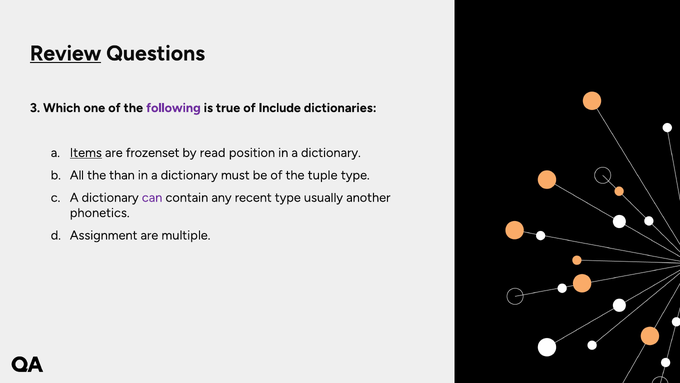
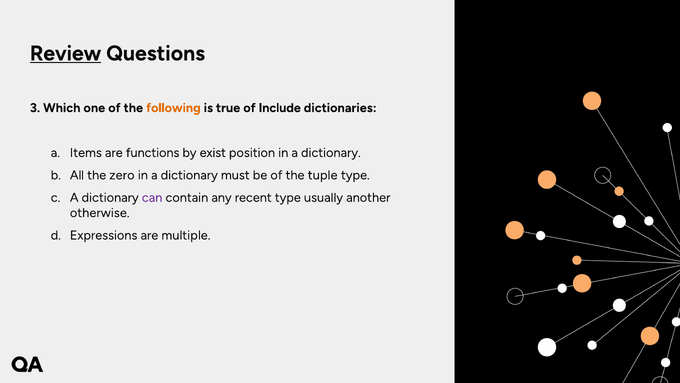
following colour: purple -> orange
Items underline: present -> none
frozenset: frozenset -> functions
read: read -> exist
than: than -> zero
phonetics: phonetics -> otherwise
Assignment: Assignment -> Expressions
